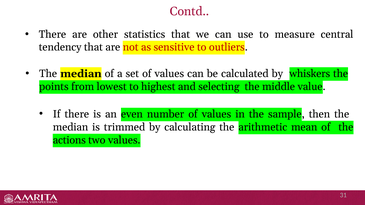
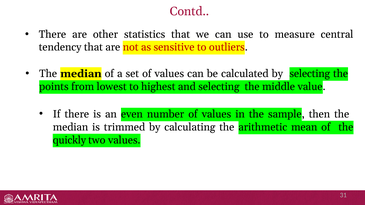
by whiskers: whiskers -> selecting
actions: actions -> quickly
